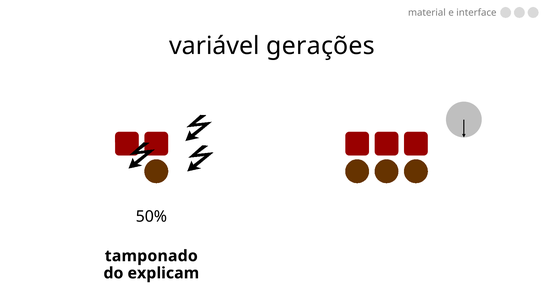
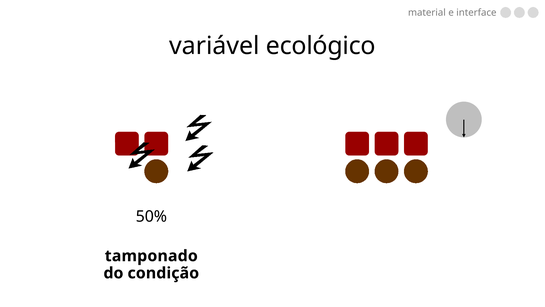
gerações: gerações -> ecológico
explicam: explicam -> condição
